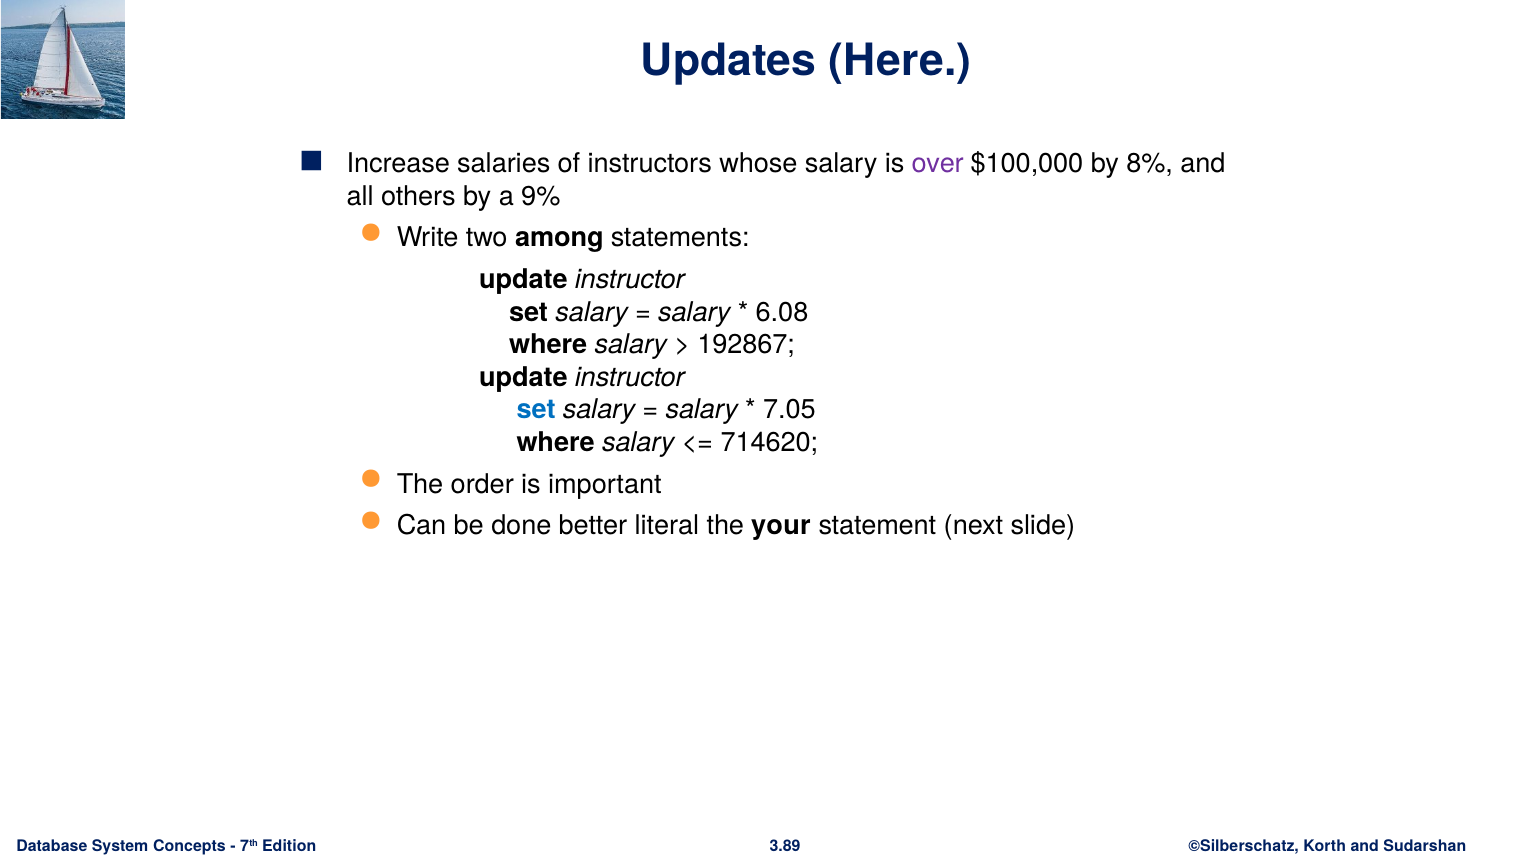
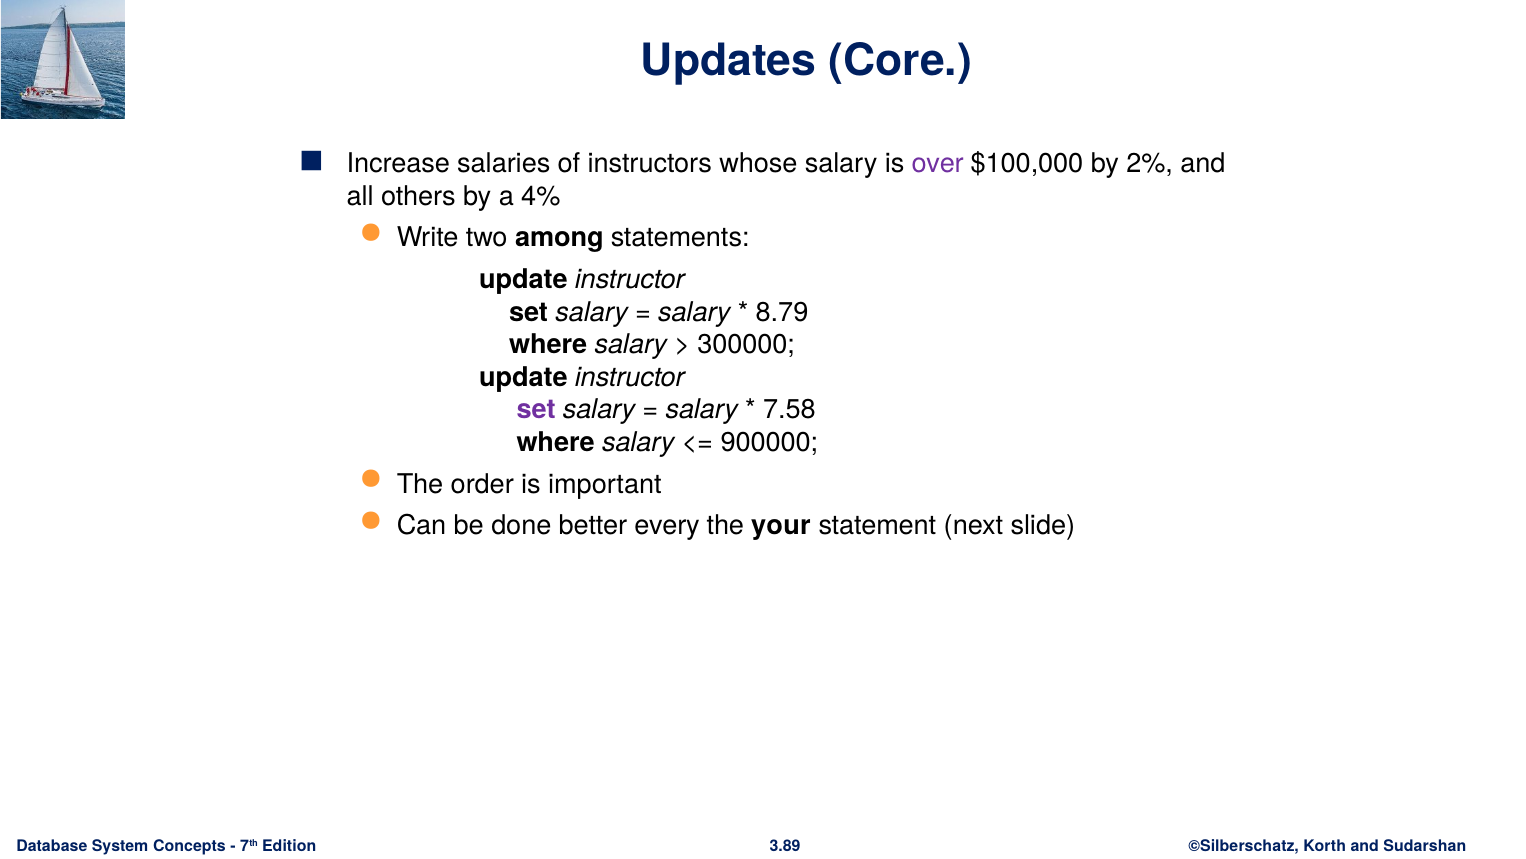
Here: Here -> Core
8%: 8% -> 2%
9%: 9% -> 4%
6.08: 6.08 -> 8.79
192867: 192867 -> 300000
set at (536, 409) colour: blue -> purple
7.05: 7.05 -> 7.58
714620: 714620 -> 900000
literal: literal -> every
